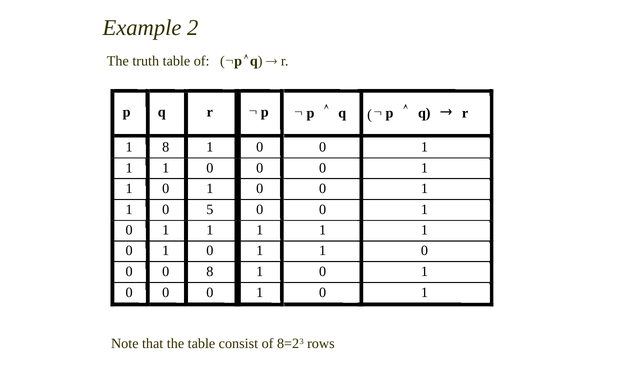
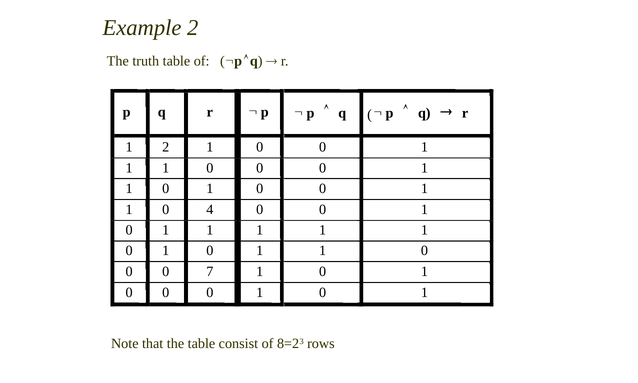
1 8: 8 -> 2
5: 5 -> 4
0 8: 8 -> 7
